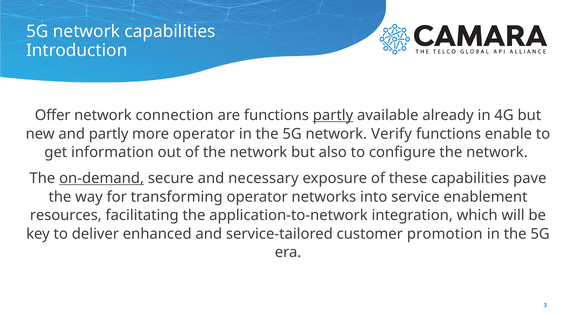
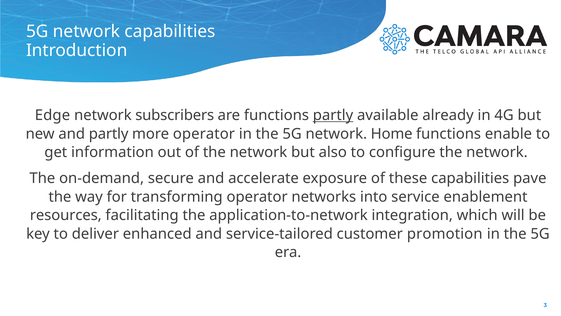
Offer: Offer -> Edge
connection: connection -> subscribers
Verify: Verify -> Home
on-demand underline: present -> none
necessary: necessary -> accelerate
